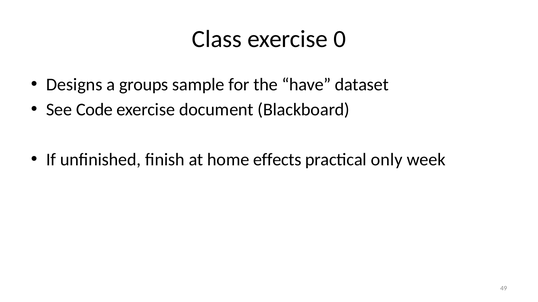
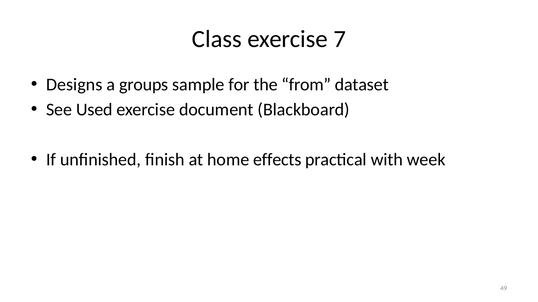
0: 0 -> 7
have: have -> from
Code: Code -> Used
only: only -> with
